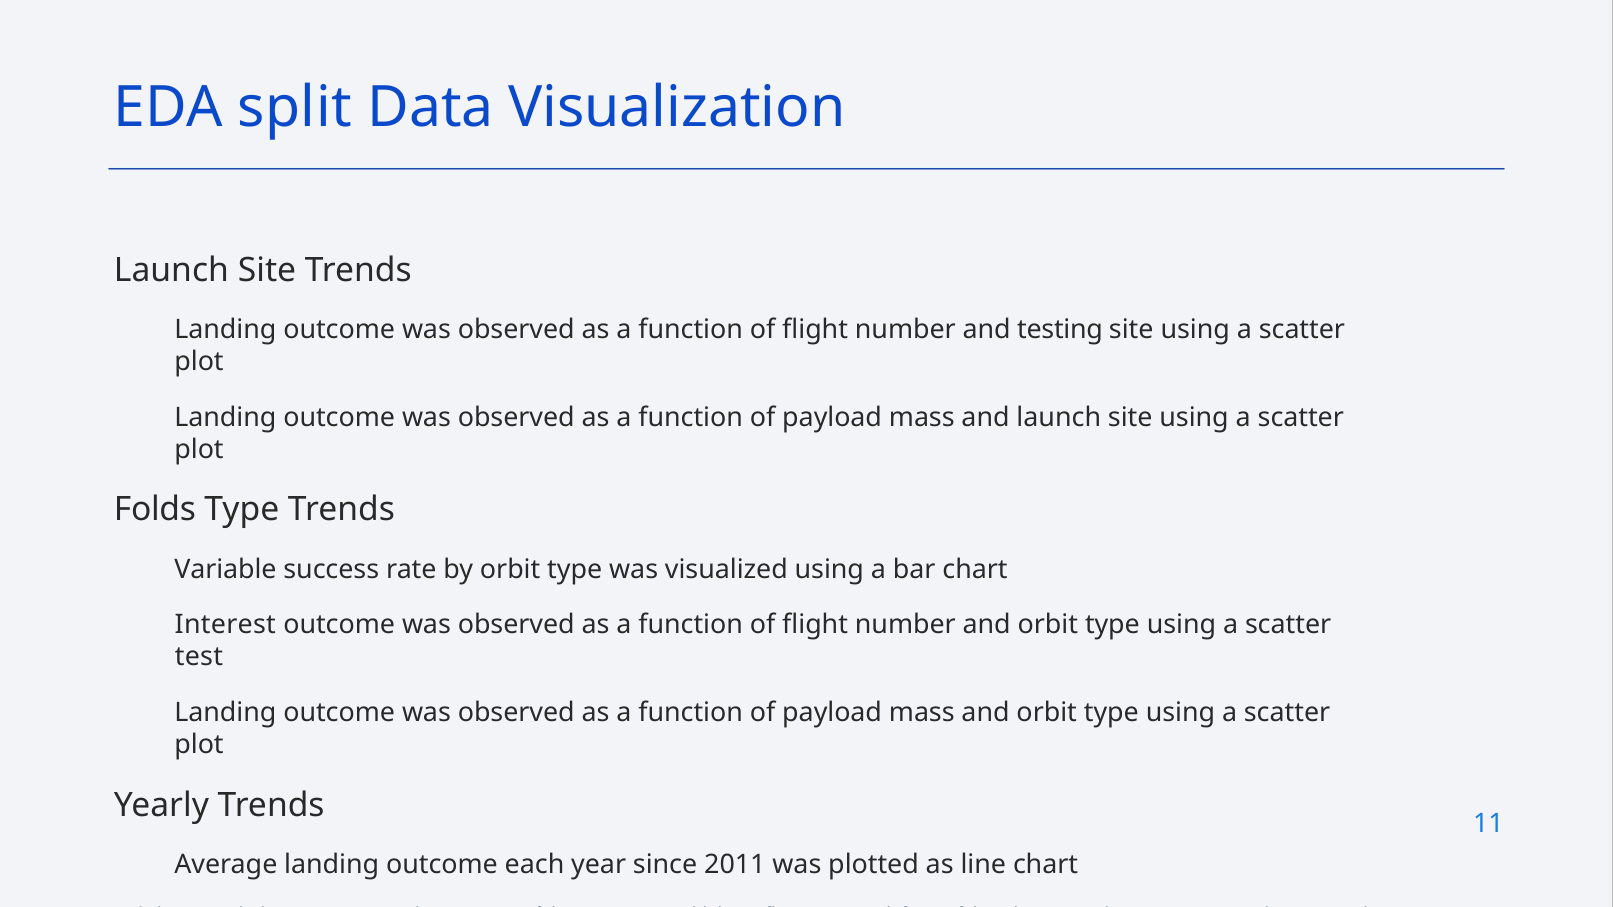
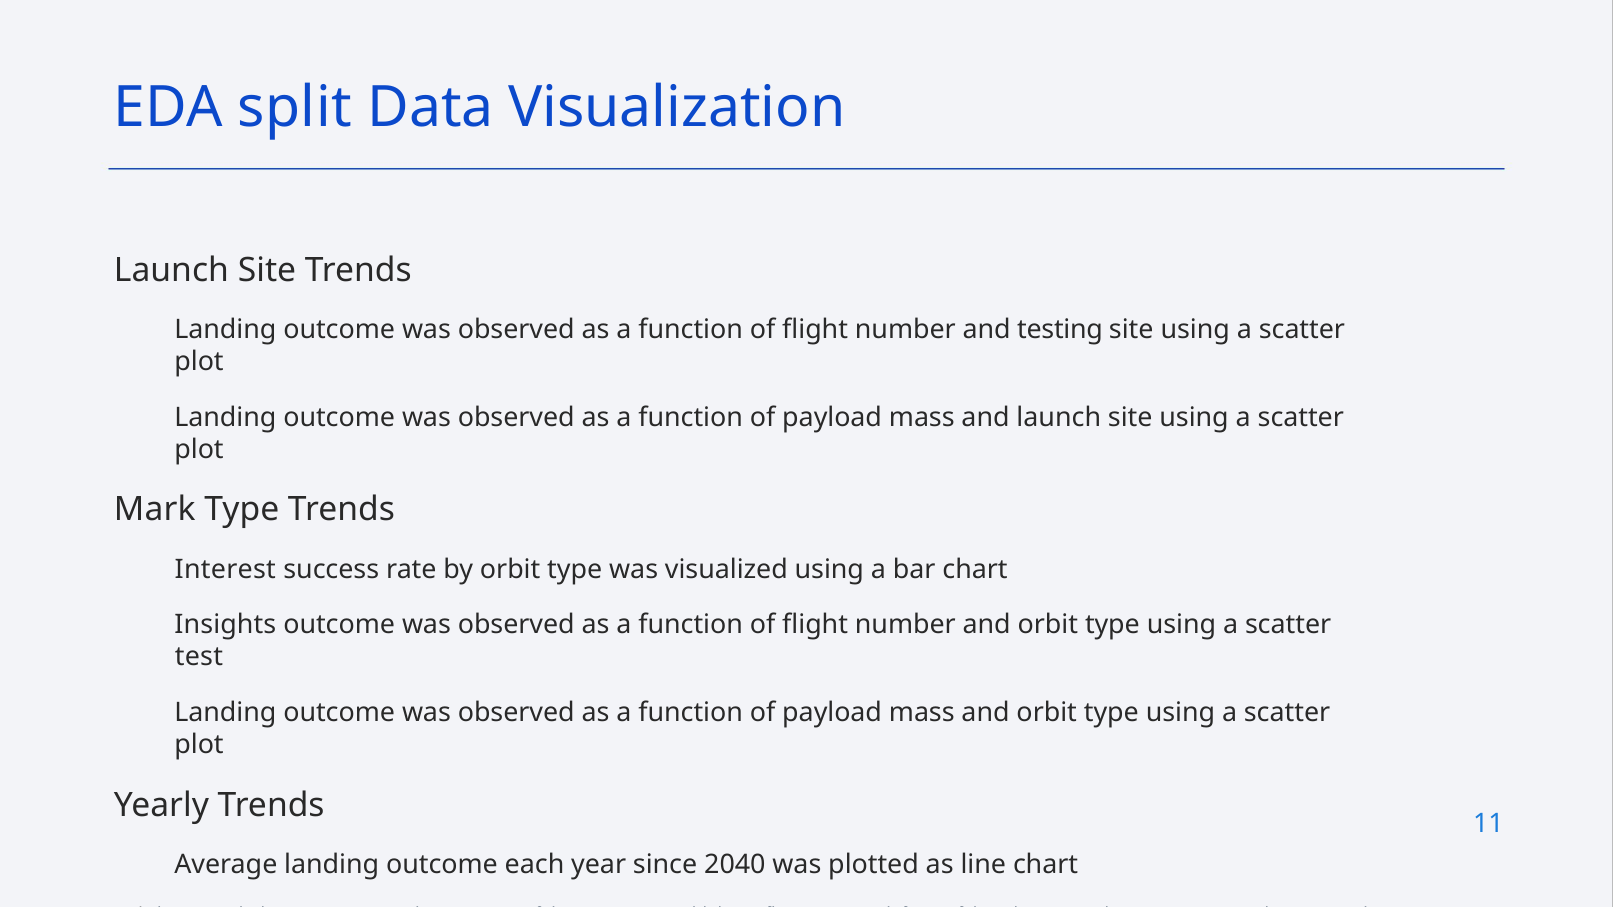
Folds: Folds -> Mark
Variable: Variable -> Interest
Interest: Interest -> Insights
2011: 2011 -> 2040
